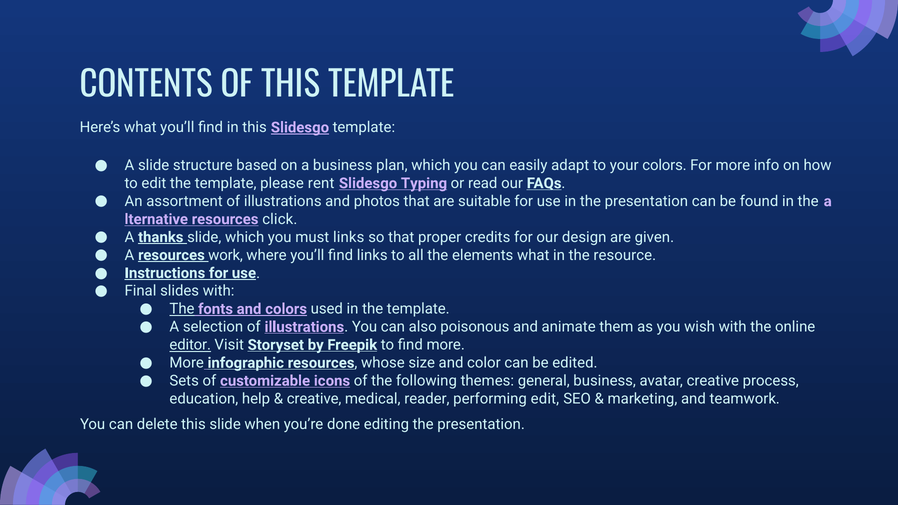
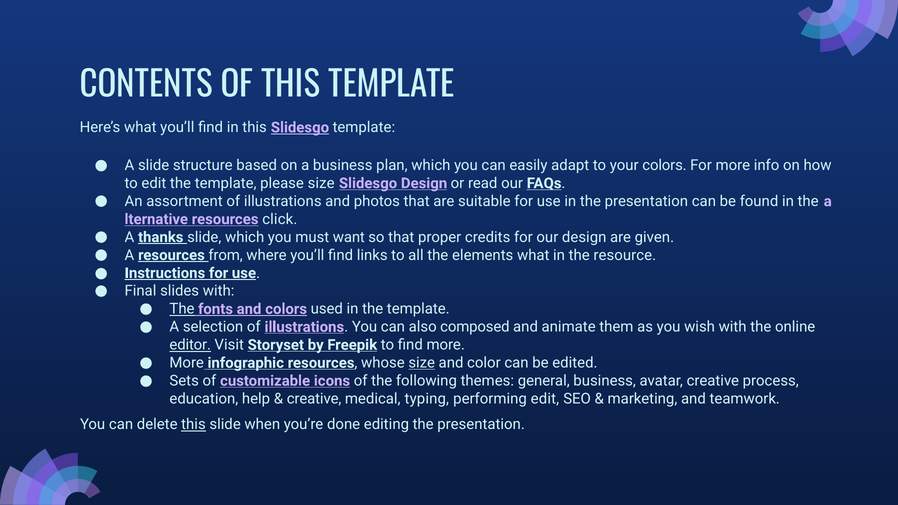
please rent: rent -> size
Slidesgo Typing: Typing -> Design
must links: links -> want
work: work -> from
poisonous: poisonous -> composed
size at (422, 363) underline: none -> present
reader: reader -> typing
this at (193, 425) underline: none -> present
